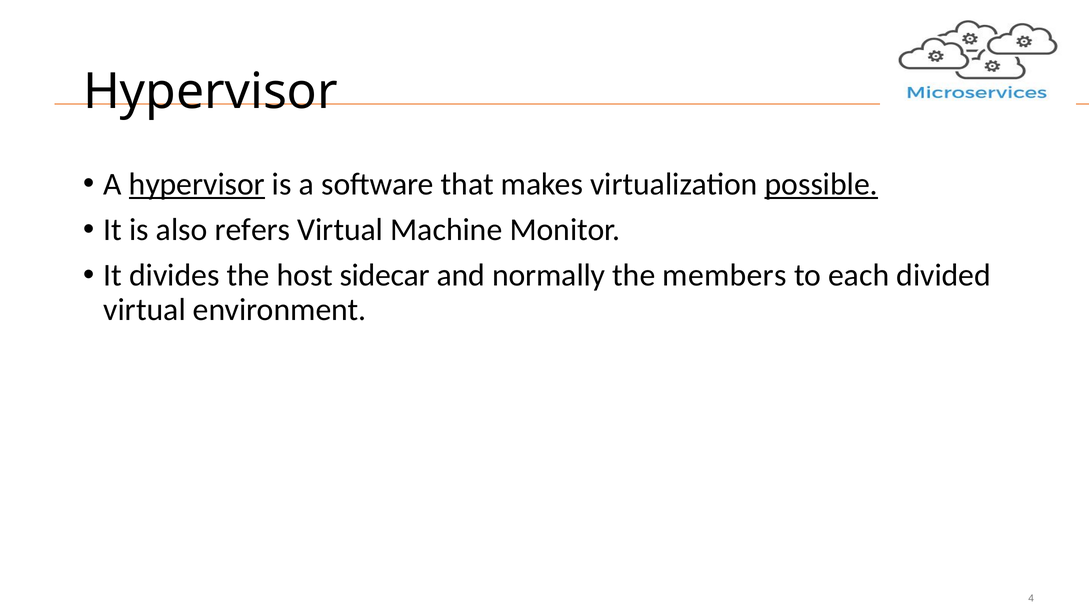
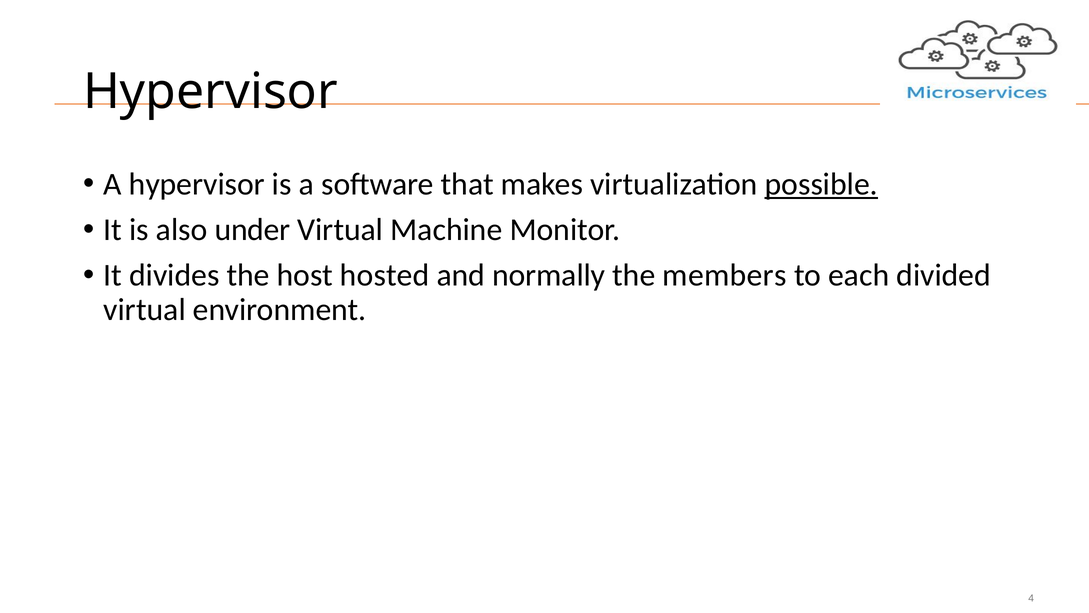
hypervisor at (197, 184) underline: present -> none
refers: refers -> under
sidecar: sidecar -> hosted
